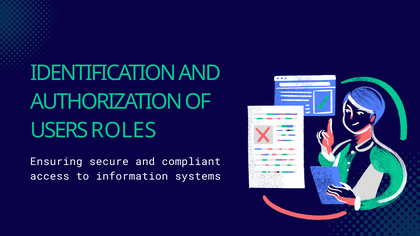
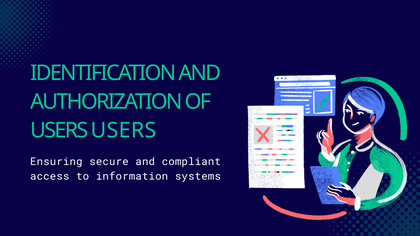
USERS ROLES: ROLES -> USERS
